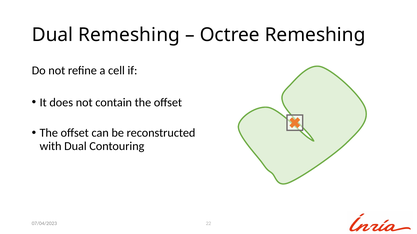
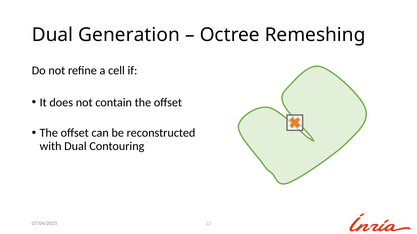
Dual Remeshing: Remeshing -> Generation
